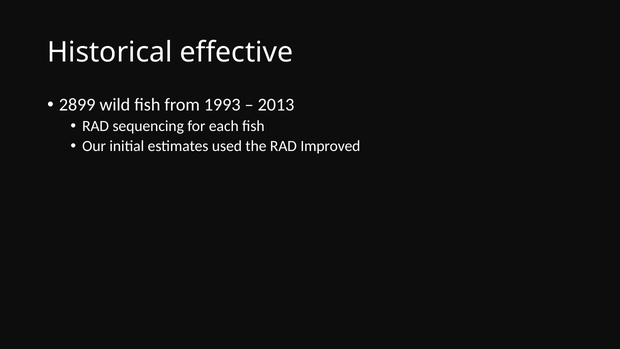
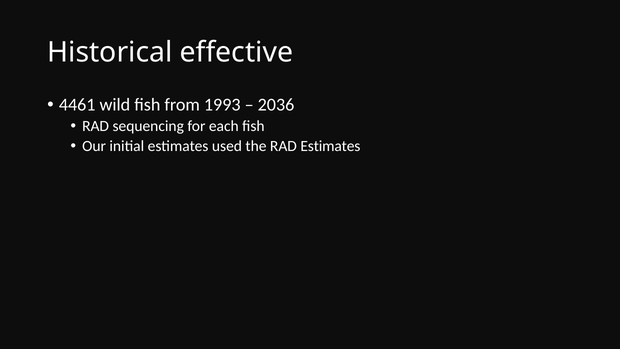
2899: 2899 -> 4461
2013: 2013 -> 2036
RAD Improved: Improved -> Estimates
